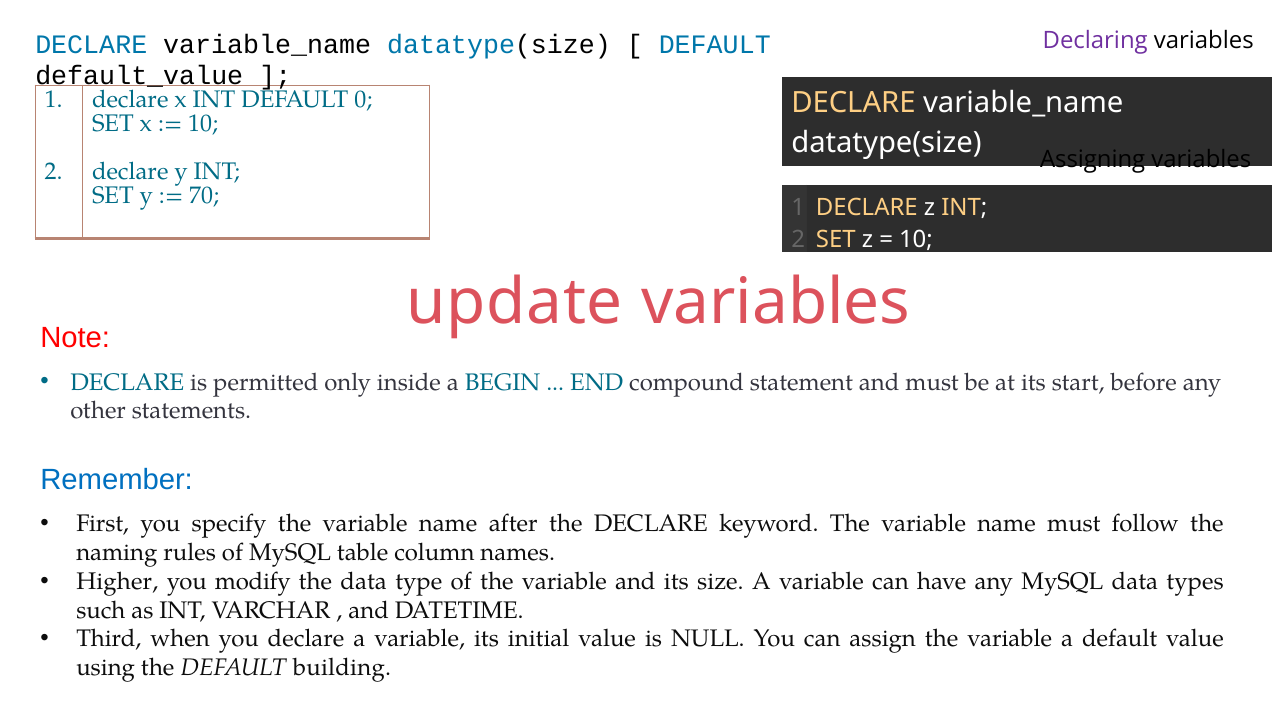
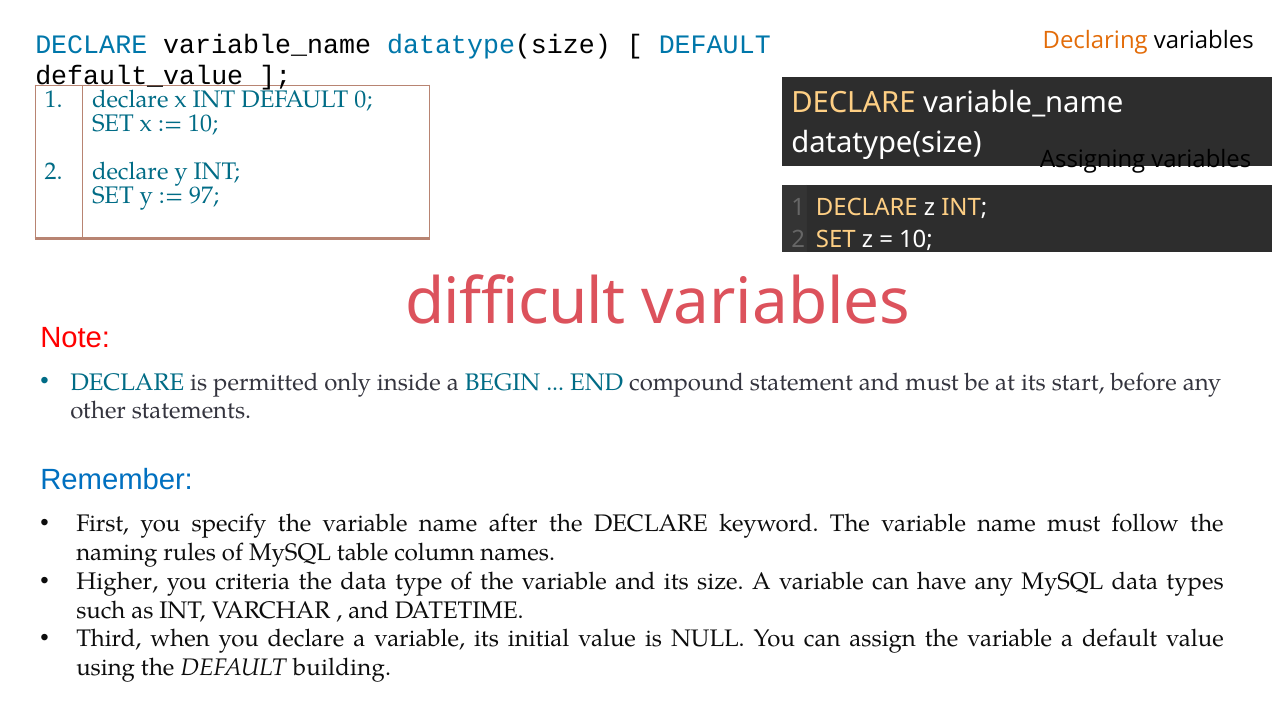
Declaring colour: purple -> orange
70: 70 -> 97
update: update -> difficult
modify: modify -> criteria
